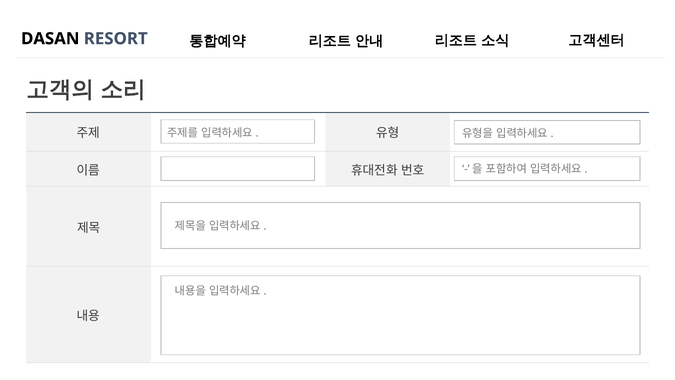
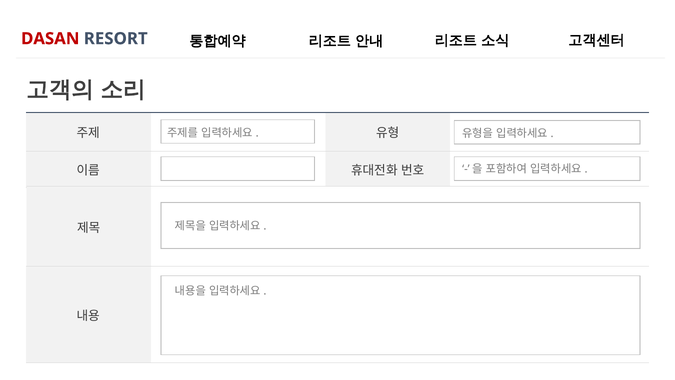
DASAN colour: black -> red
